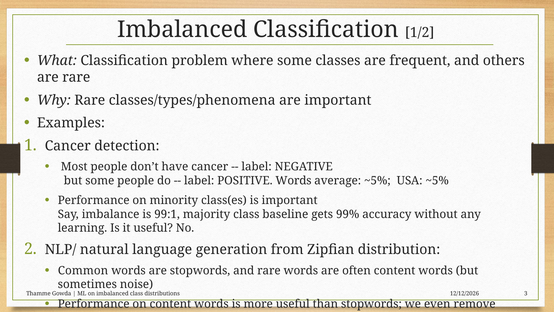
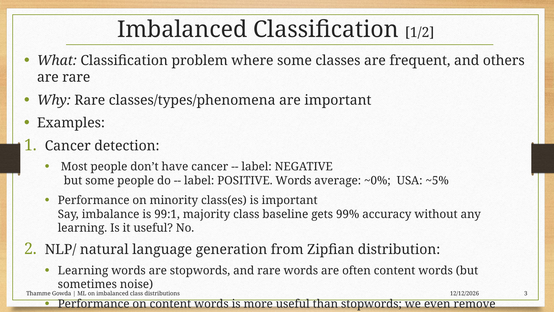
average ~5%: ~5% -> ~0%
Common at (83, 270): Common -> Learning
